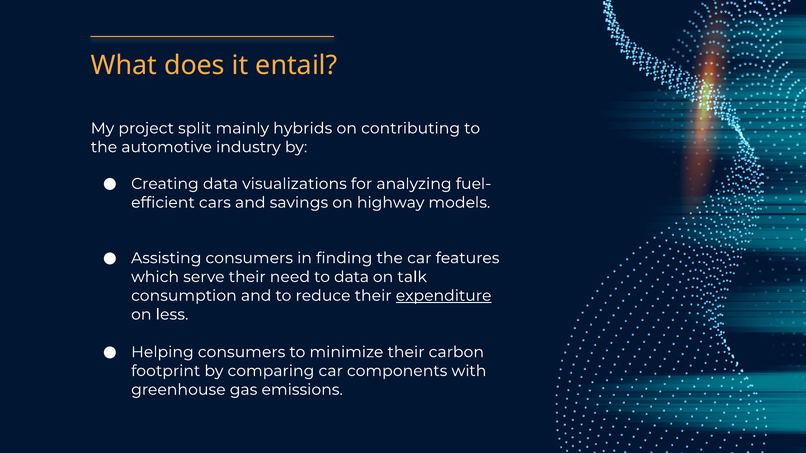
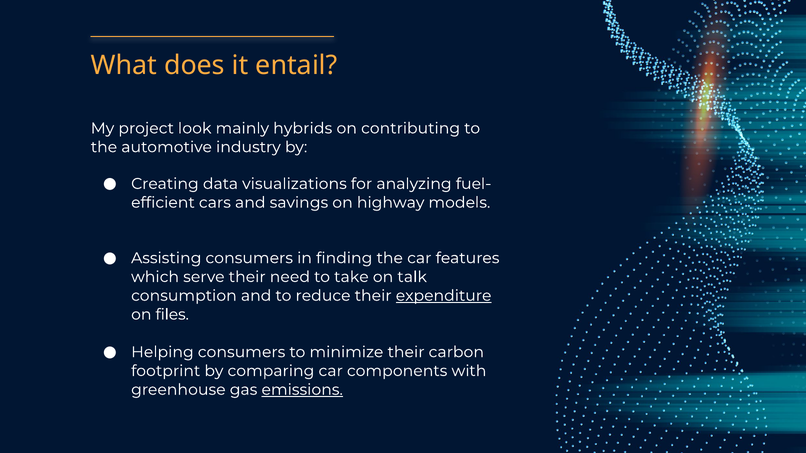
split: split -> look
to data: data -> take
less: less -> files
emissions underline: none -> present
